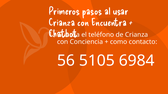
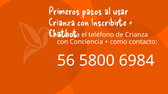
Encuentra: Encuentra -> Inscribirte
5105: 5105 -> 5800
